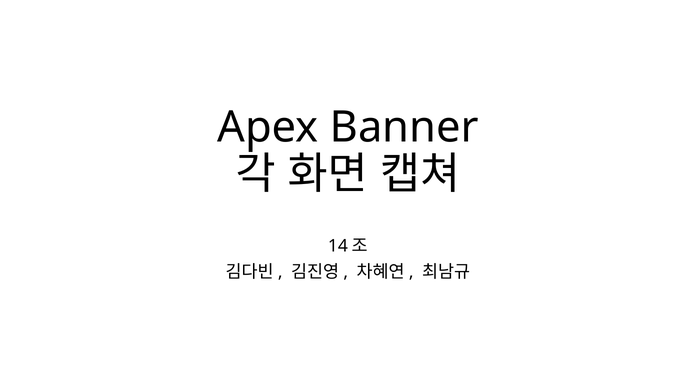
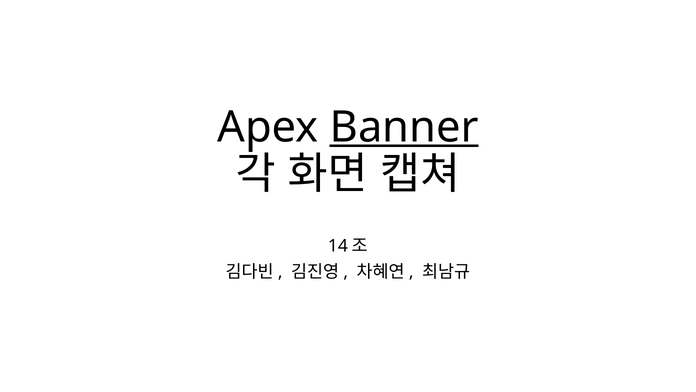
Banner underline: none -> present
